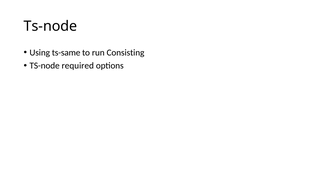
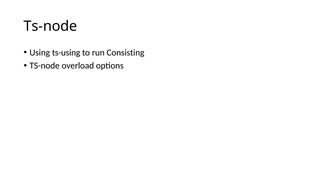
ts-same: ts-same -> ts-using
required: required -> overload
